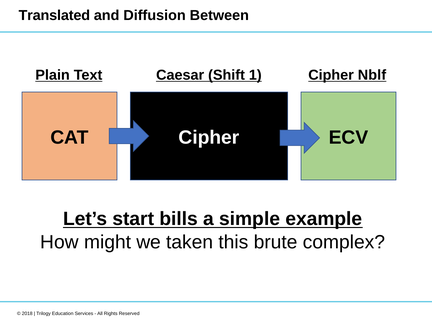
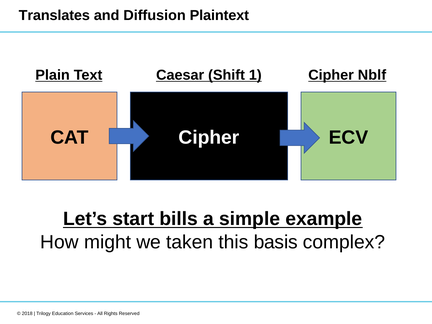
Translated: Translated -> Translates
Between: Between -> Plaintext
brute: brute -> basis
